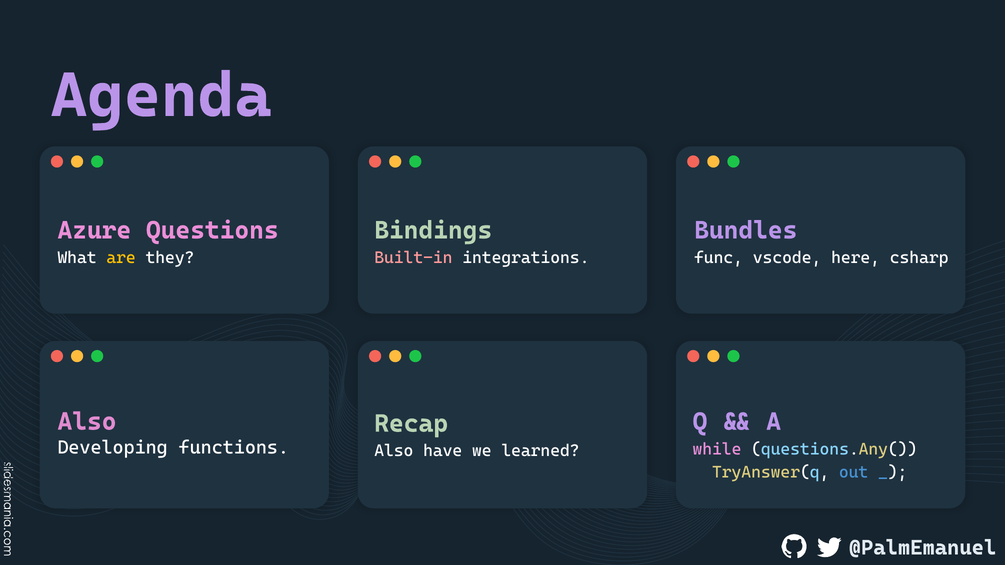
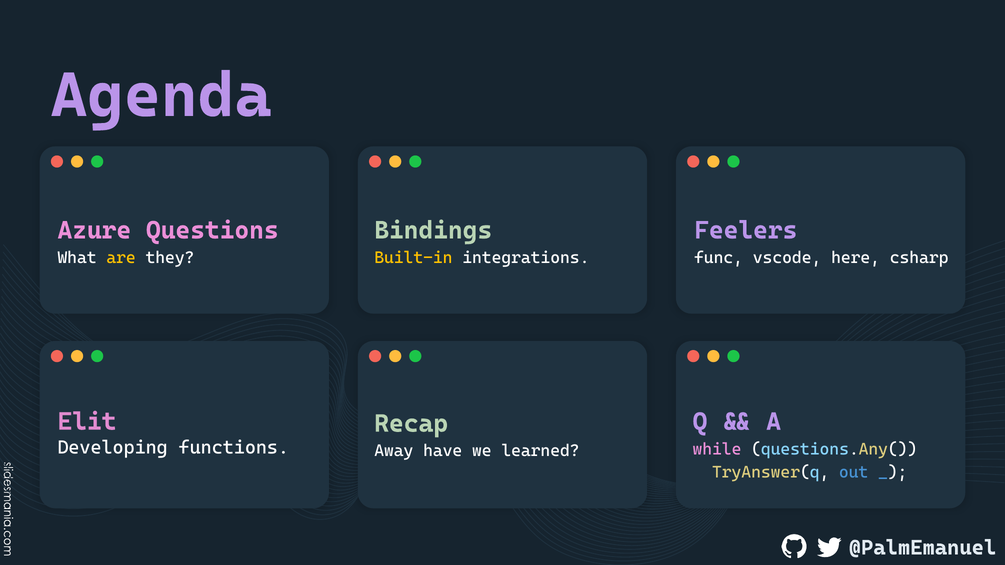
Bundles: Bundles -> Feelers
Built-in colour: pink -> yellow
Also at (87, 422): Also -> Elit
Also at (394, 451): Also -> Away
